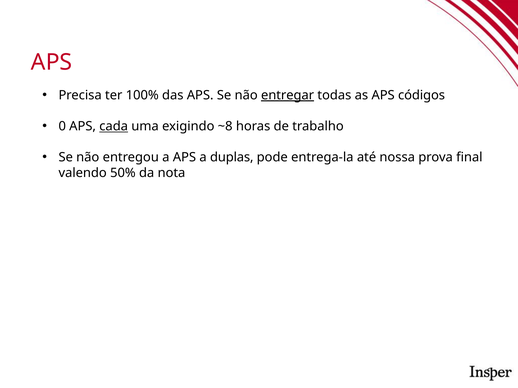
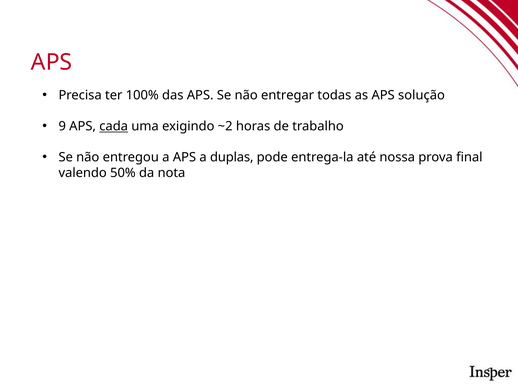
entregar underline: present -> none
códigos: códigos -> solução
0: 0 -> 9
~8: ~8 -> ~2
